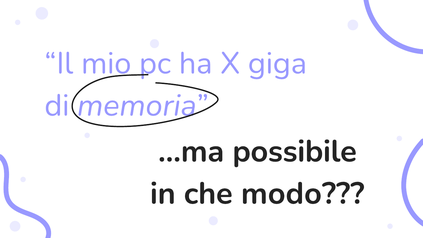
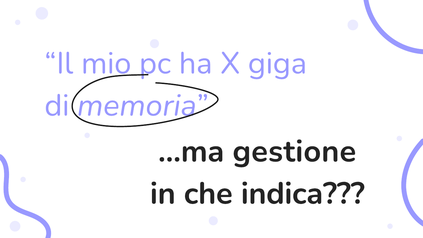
possibile: possibile -> gestione
modo: modo -> indica
